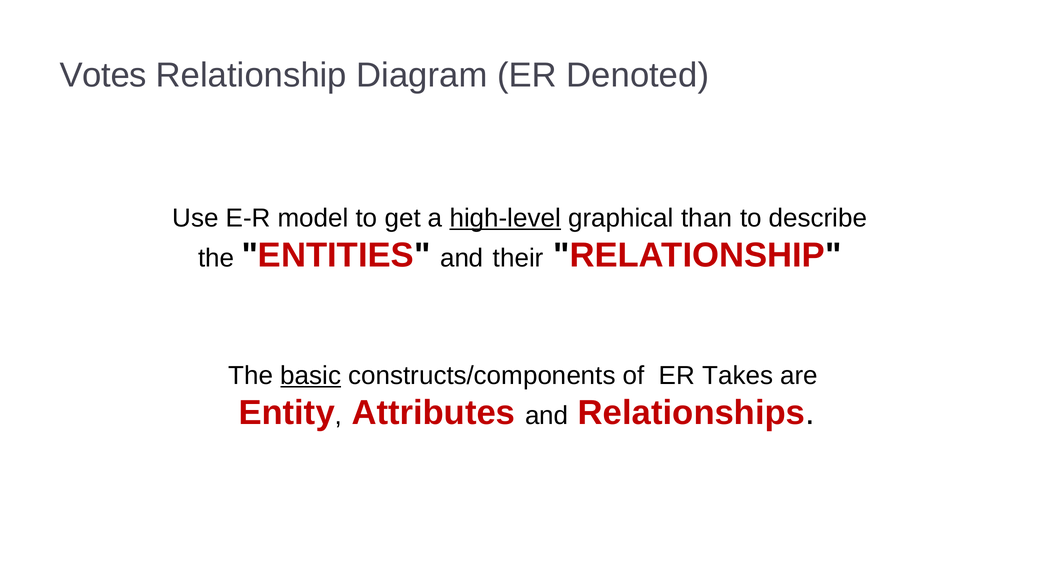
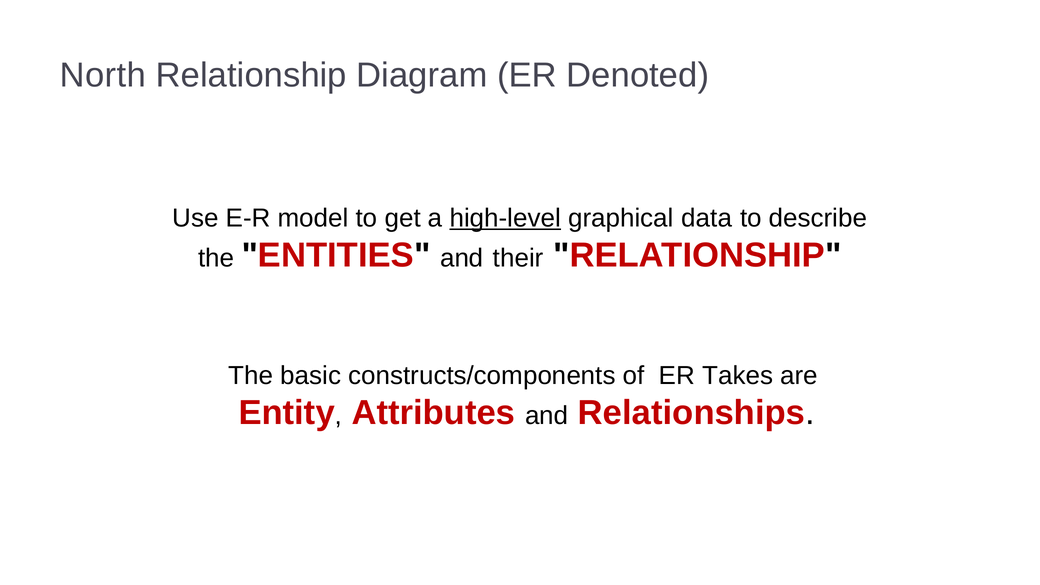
Votes: Votes -> North
than: than -> data
basic underline: present -> none
